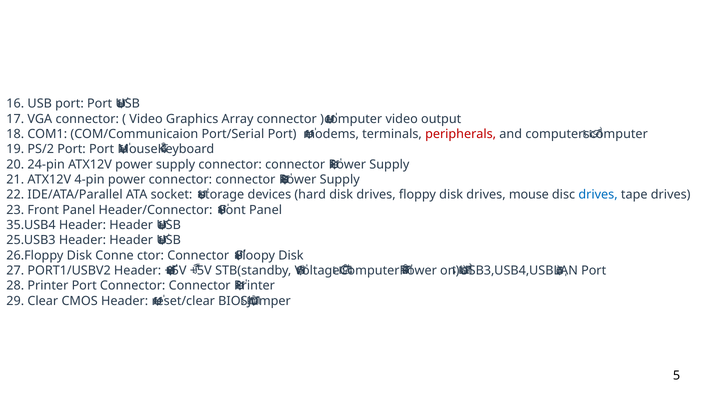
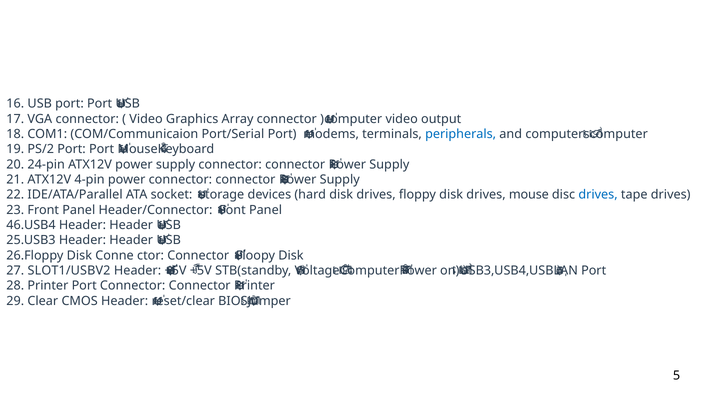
peripherals colour: red -> blue
35.USB4: 35.USB4 -> 46.USB4
PORT1/USBV2: PORT1/USBV2 -> SLOT1/USBV2
